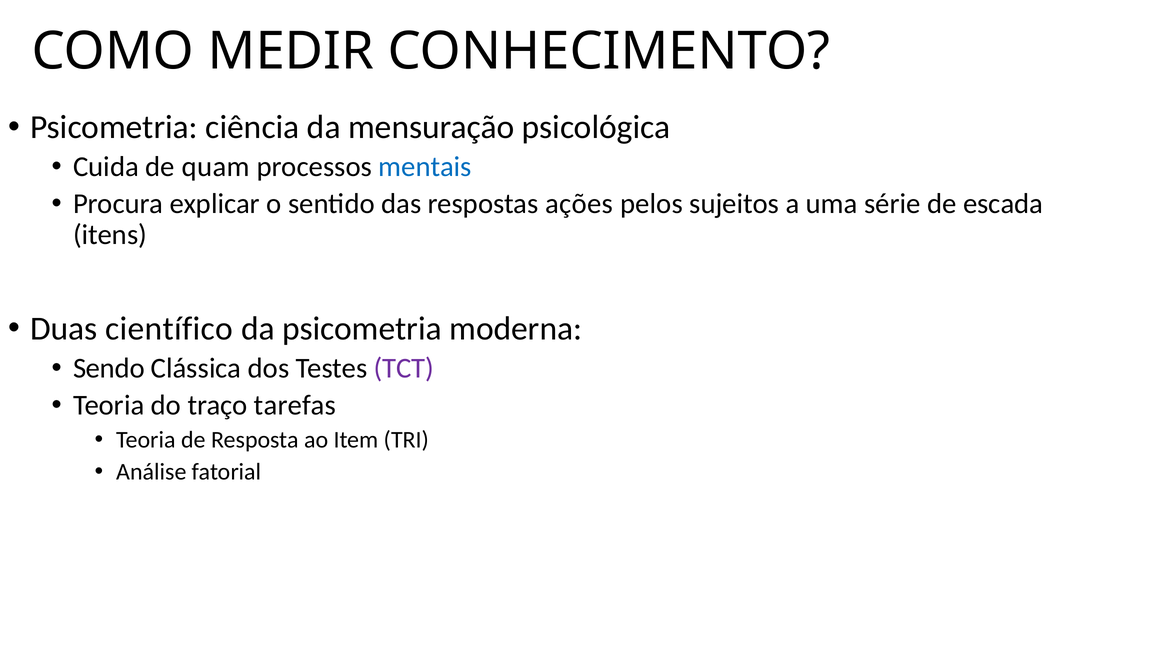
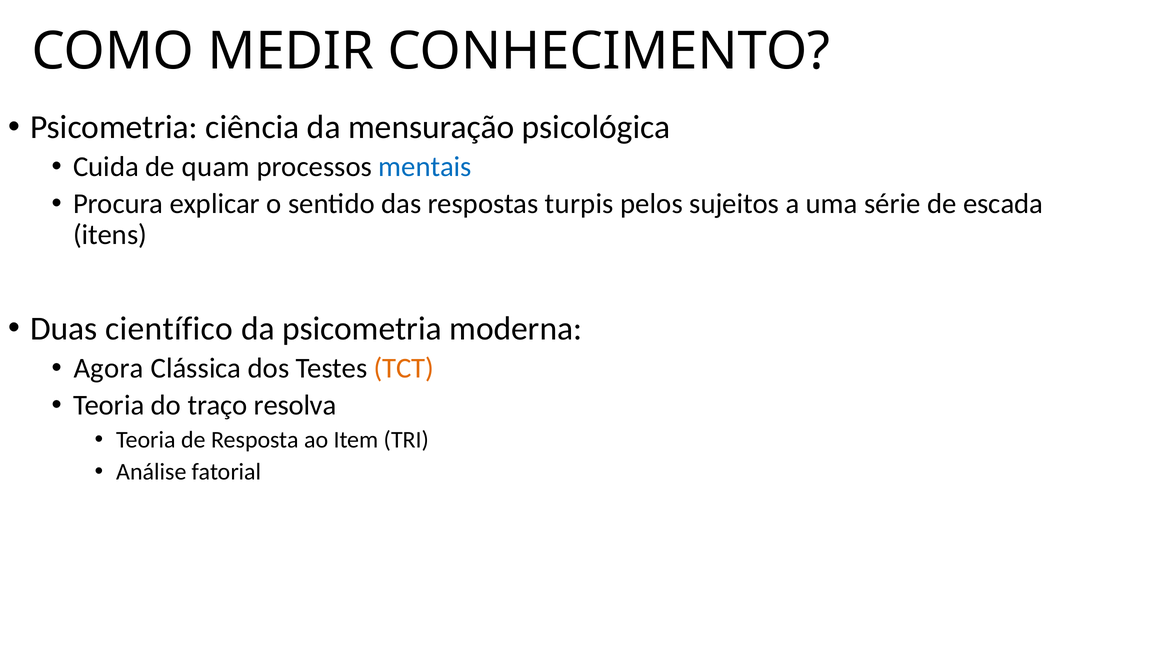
ações: ações -> turpis
Sendo: Sendo -> Agora
TCT colour: purple -> orange
tarefas: tarefas -> resolva
